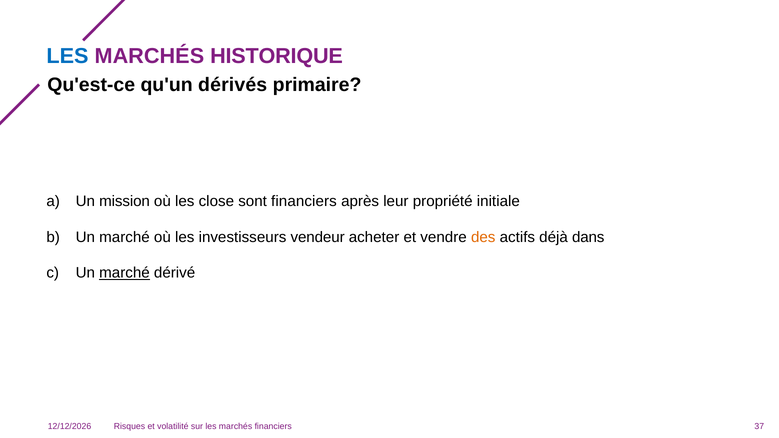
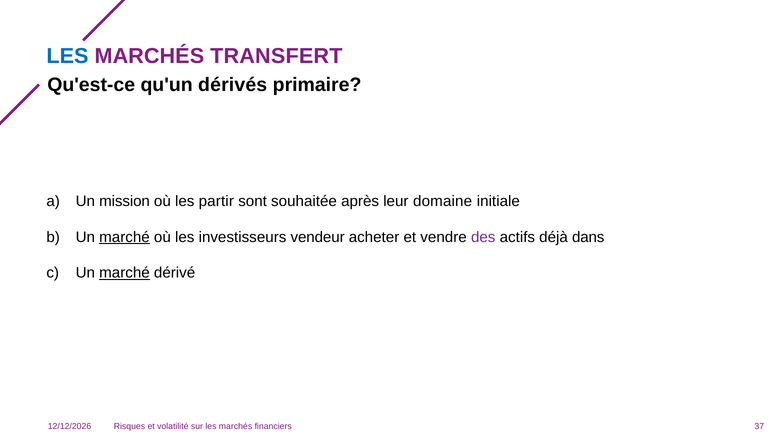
HISTORIQUE: HISTORIQUE -> TRANSFERT
close: close -> partir
sont financiers: financiers -> souhaitée
propriété: propriété -> domaine
marché at (125, 237) underline: none -> present
des colour: orange -> purple
